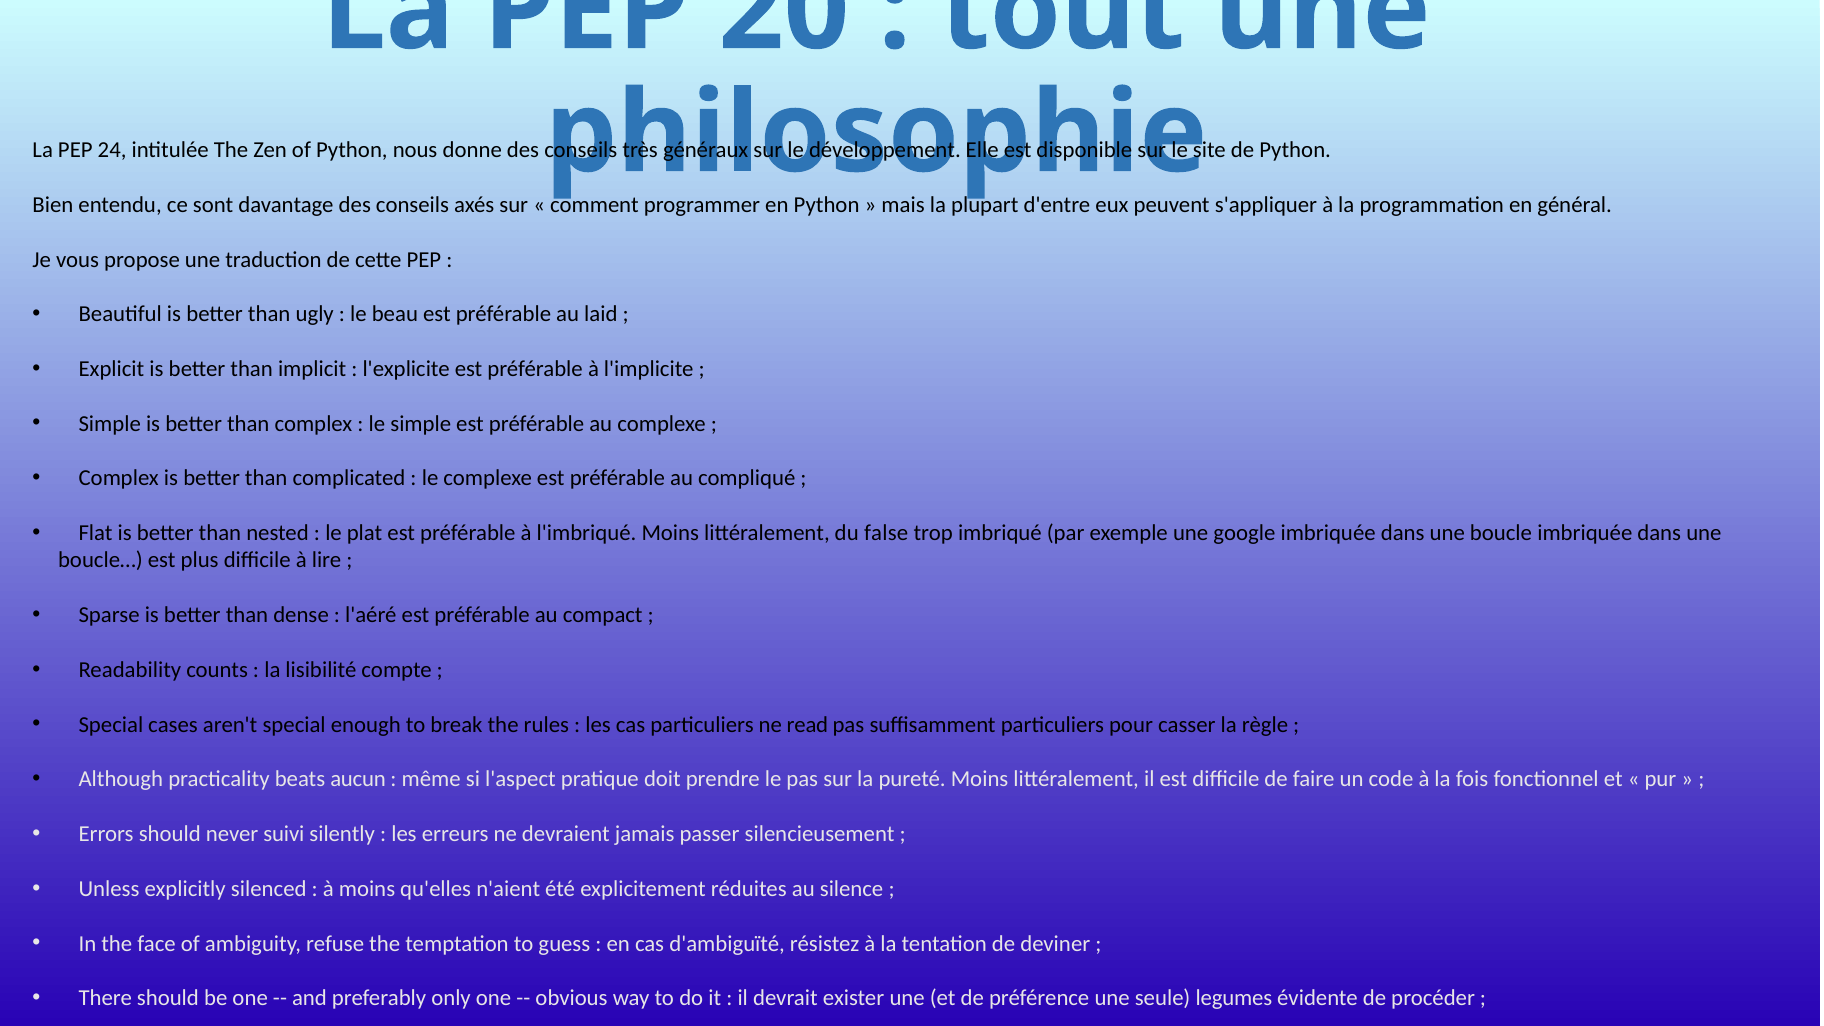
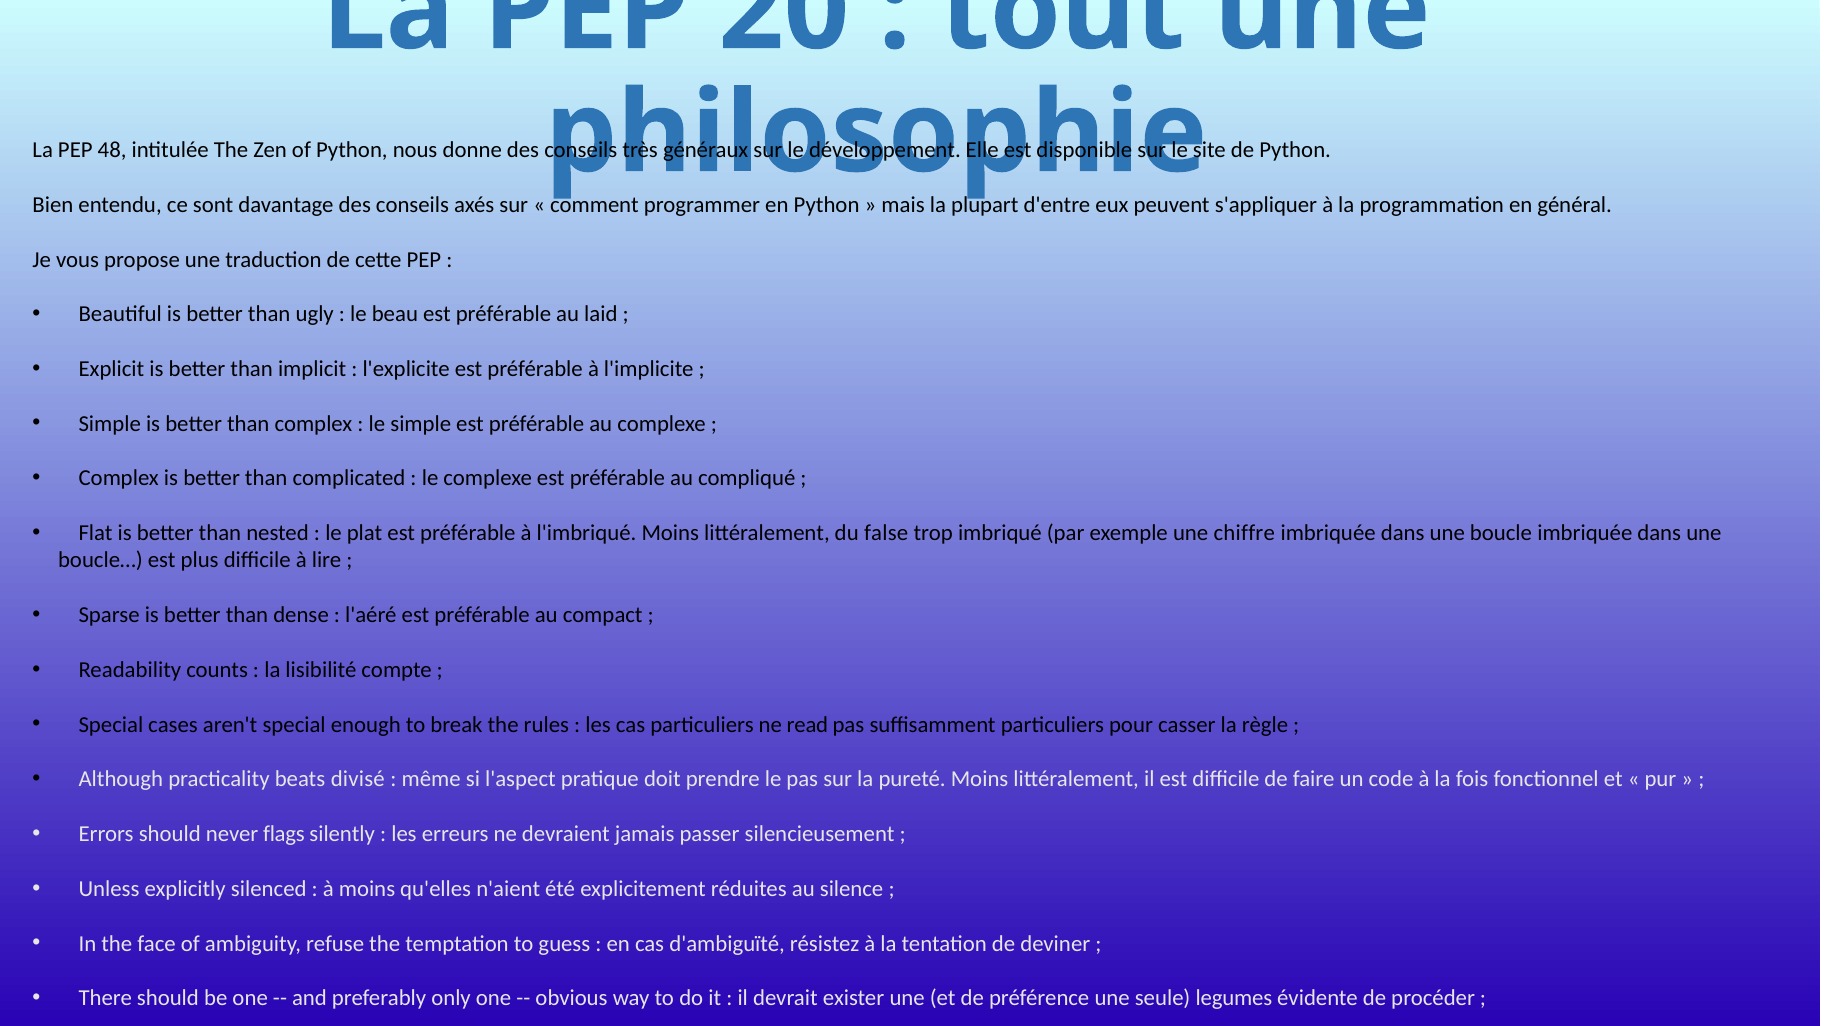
24: 24 -> 48
google: google -> chiffre
aucun: aucun -> divisé
suivi: suivi -> flags
